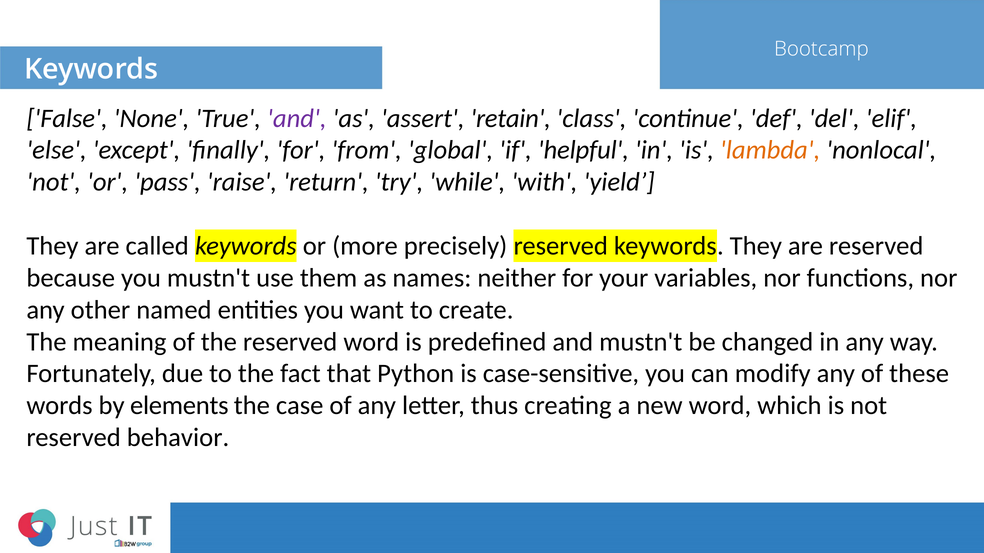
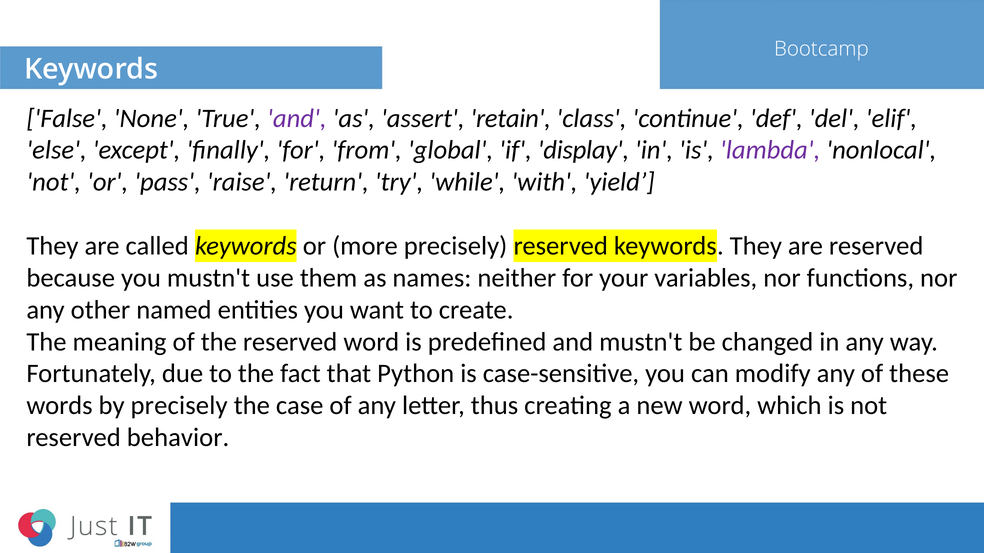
helpful: helpful -> display
lambda colour: orange -> purple
by elements: elements -> precisely
